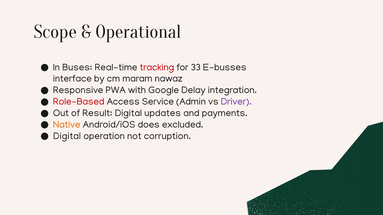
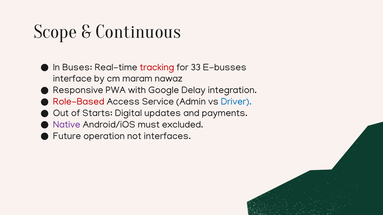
Operational: Operational -> Continuous
Driver colour: purple -> blue
Result: Result -> Starts
Native colour: orange -> purple
does: does -> must
Digital at (67, 136): Digital -> Future
corruption: corruption -> interfaces
